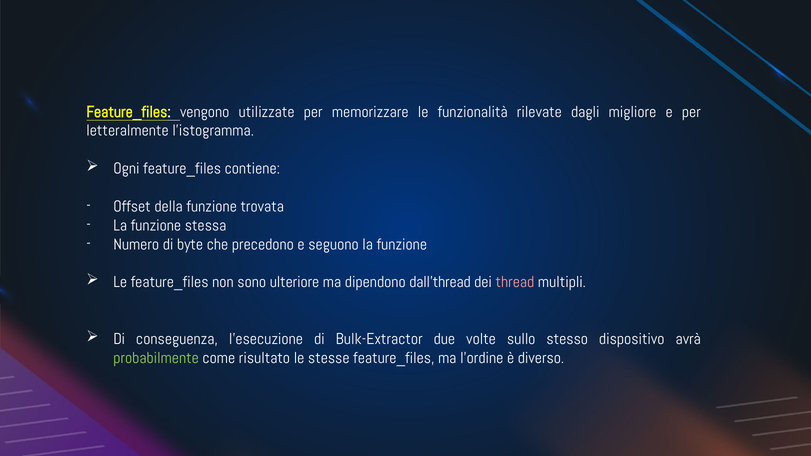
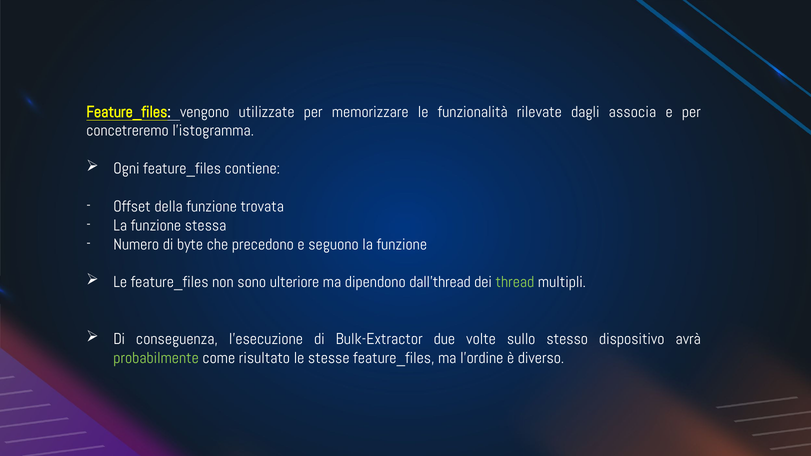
migliore: migliore -> associa
letteralmente: letteralmente -> concetreremo
thread colour: pink -> light green
